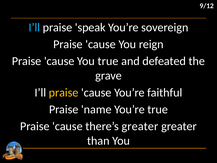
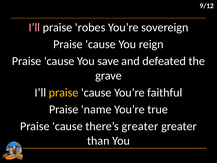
I’ll at (34, 27) colour: light blue -> pink
speak: speak -> robes
You true: true -> save
